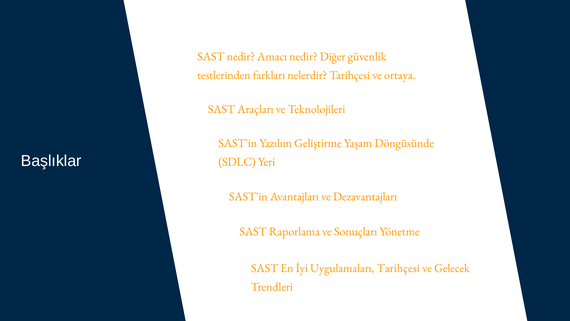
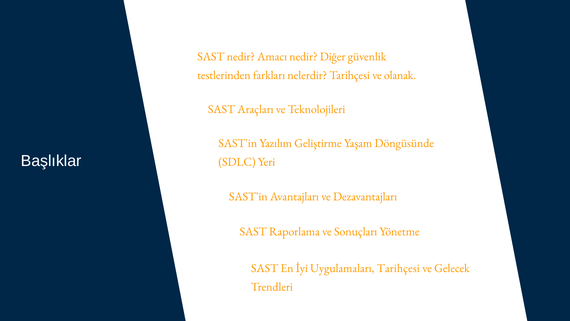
ortaya: ortaya -> olanak
